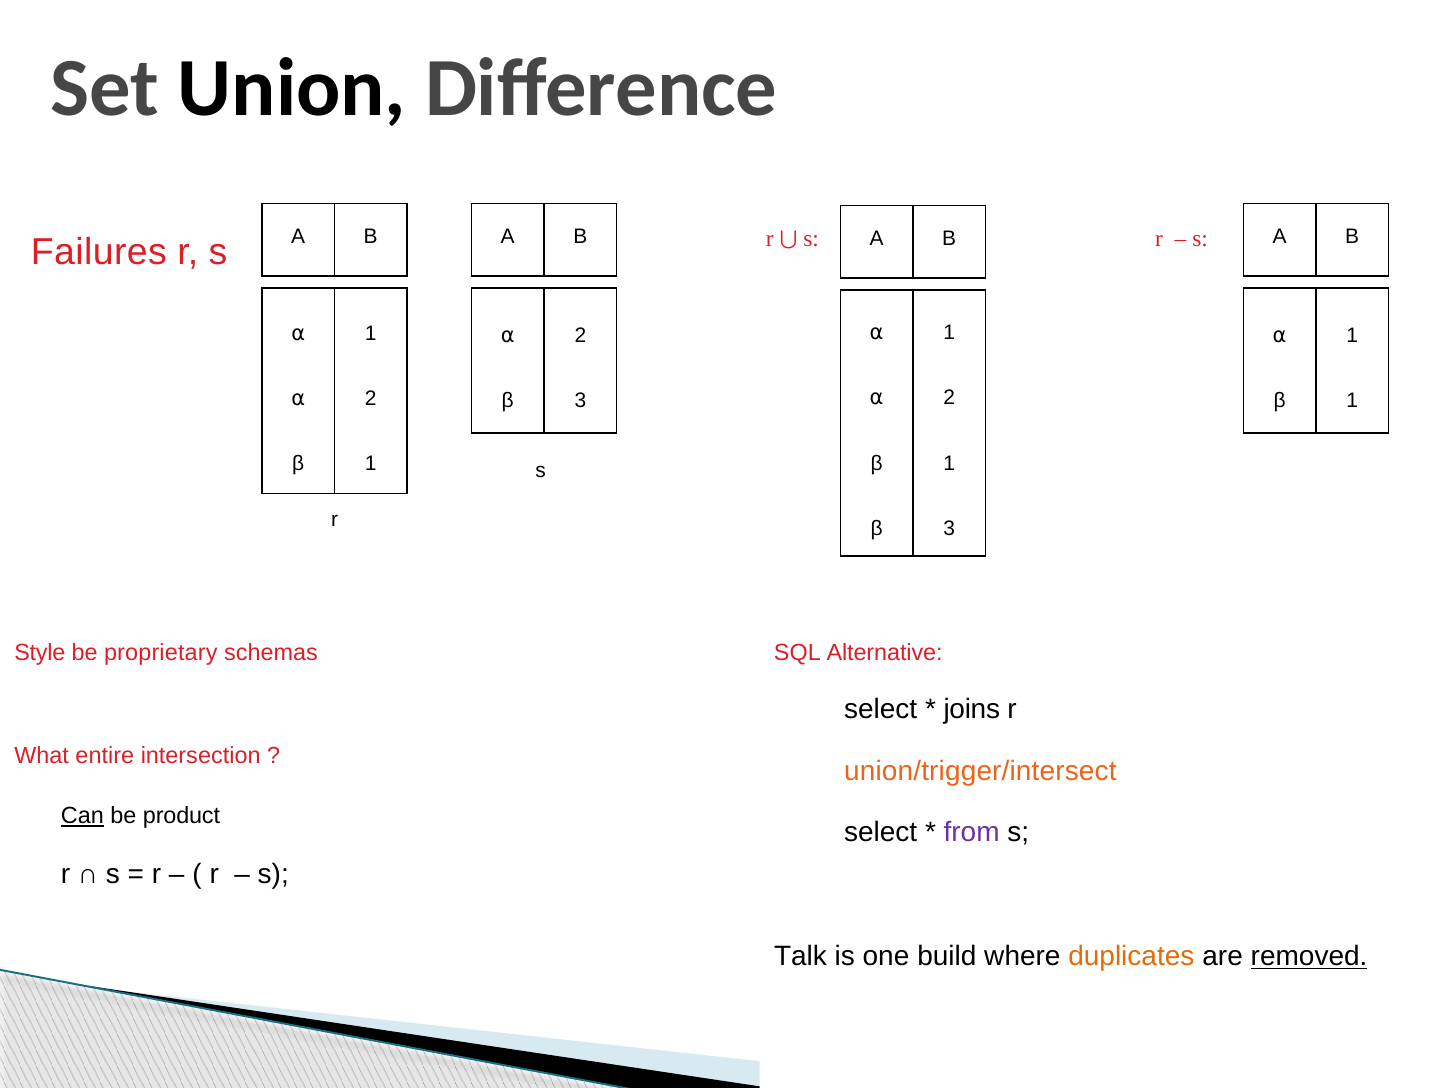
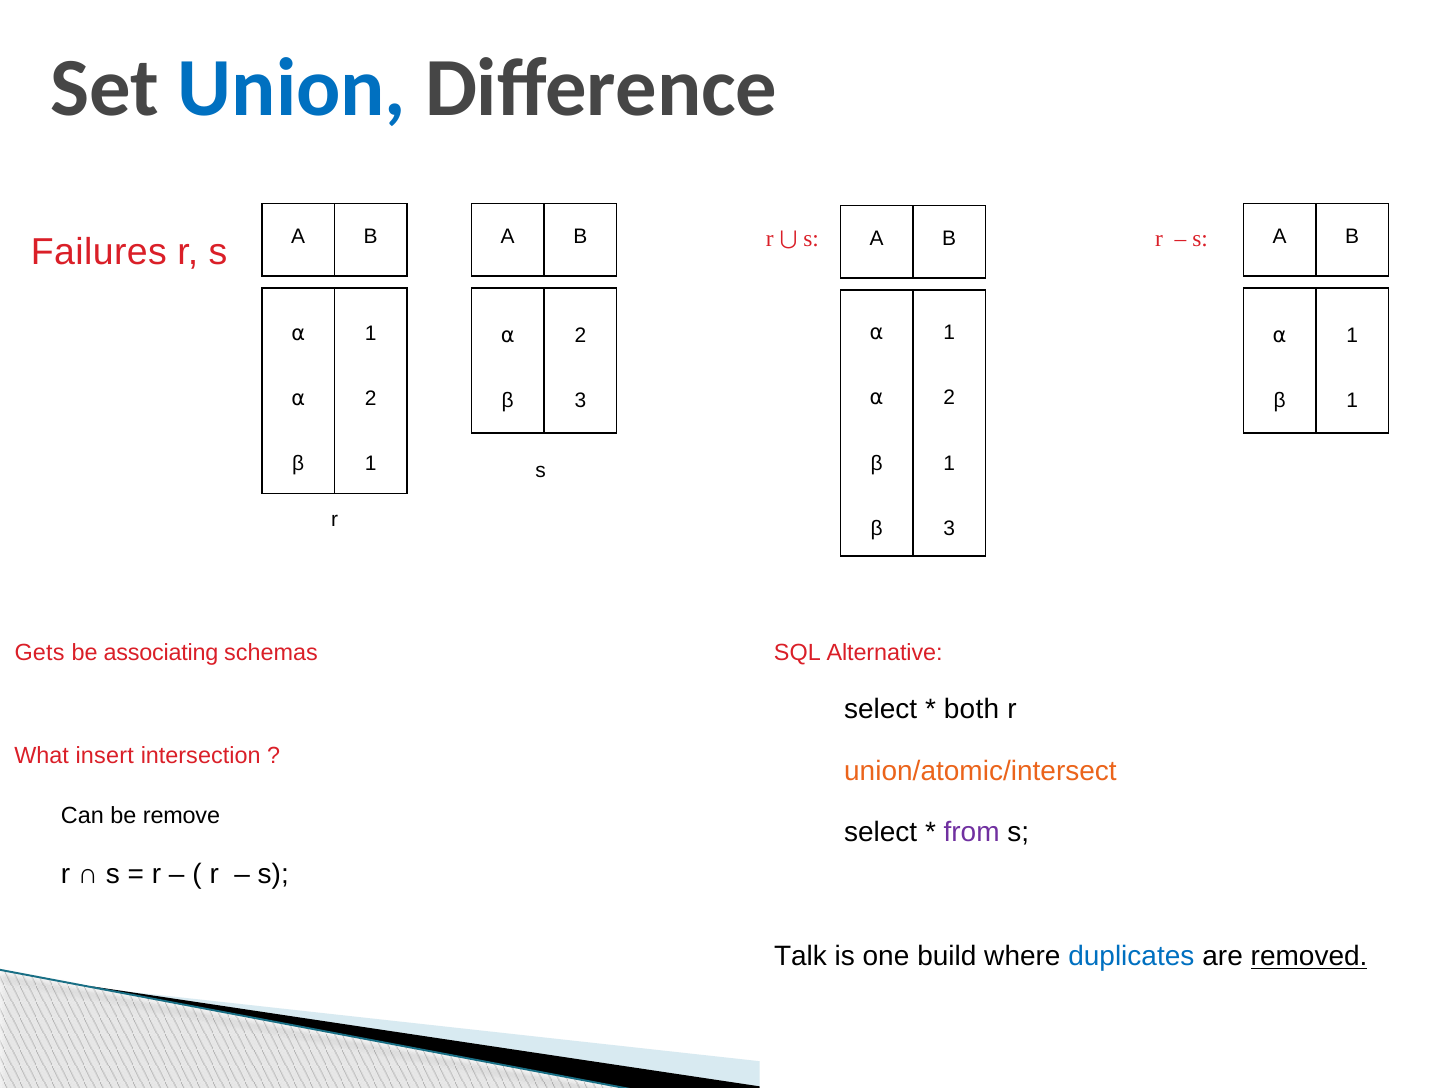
Union colour: black -> blue
Style: Style -> Gets
proprietary: proprietary -> associating
joins: joins -> both
entire: entire -> insert
union/trigger/intersect: union/trigger/intersect -> union/atomic/intersect
Can underline: present -> none
product: product -> remove
duplicates colour: orange -> blue
